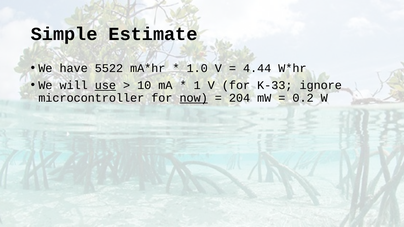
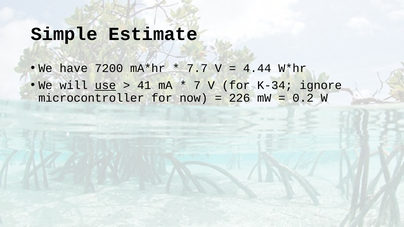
5522: 5522 -> 7200
1.0: 1.0 -> 7.7
10: 10 -> 41
1: 1 -> 7
K-33: K-33 -> K-34
now underline: present -> none
204: 204 -> 226
